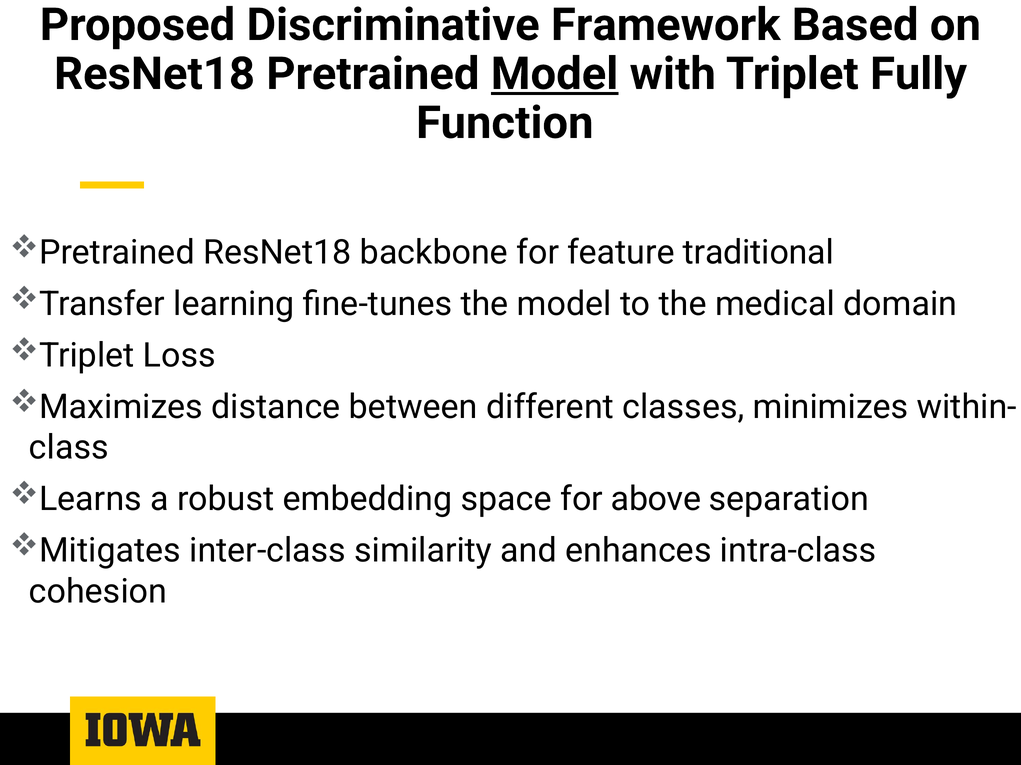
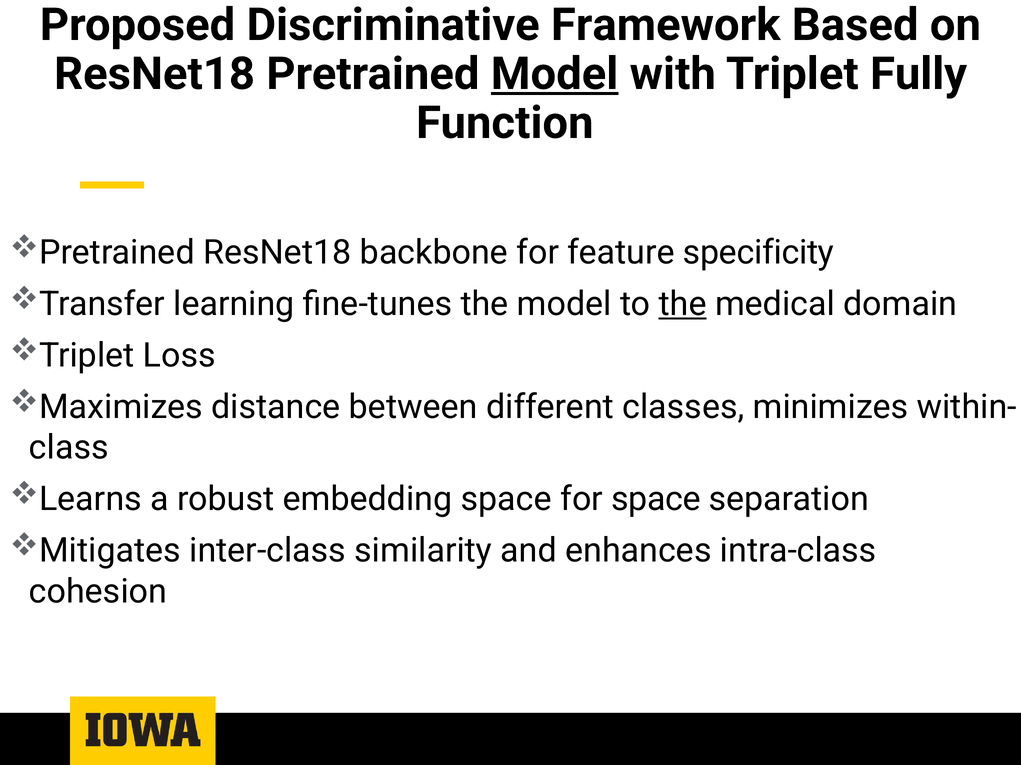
traditional: traditional -> specificity
the at (683, 304) underline: none -> present
for above: above -> space
